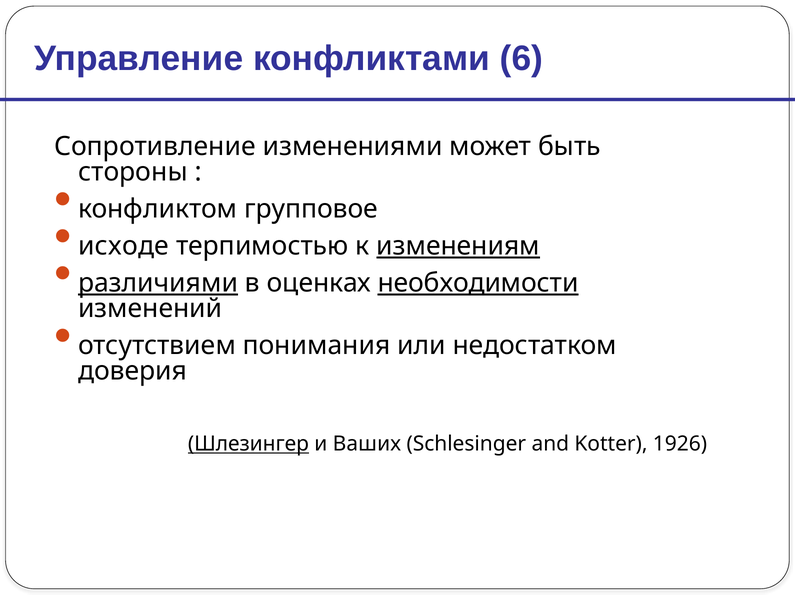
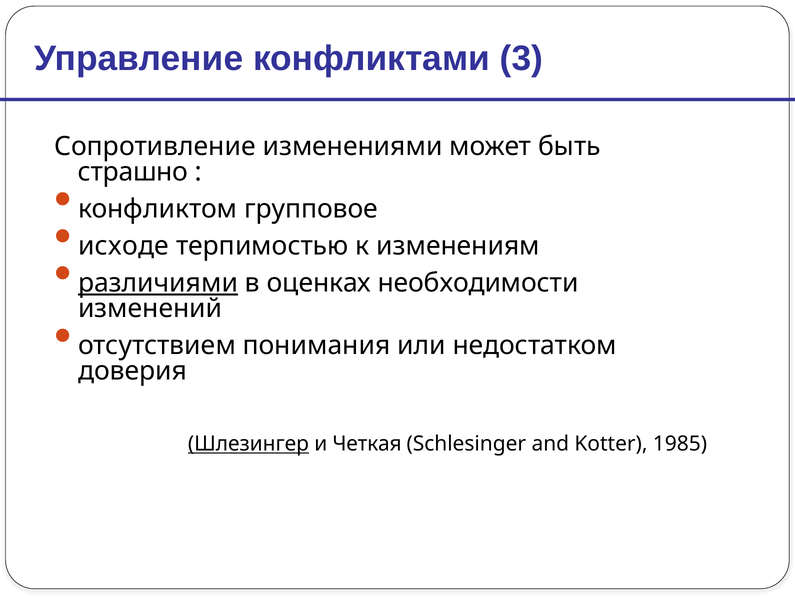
6: 6 -> 3
стороны: стороны -> страшно
изменениям underline: present -> none
необходимости underline: present -> none
Ваших: Ваших -> Четкая
1926: 1926 -> 1985
